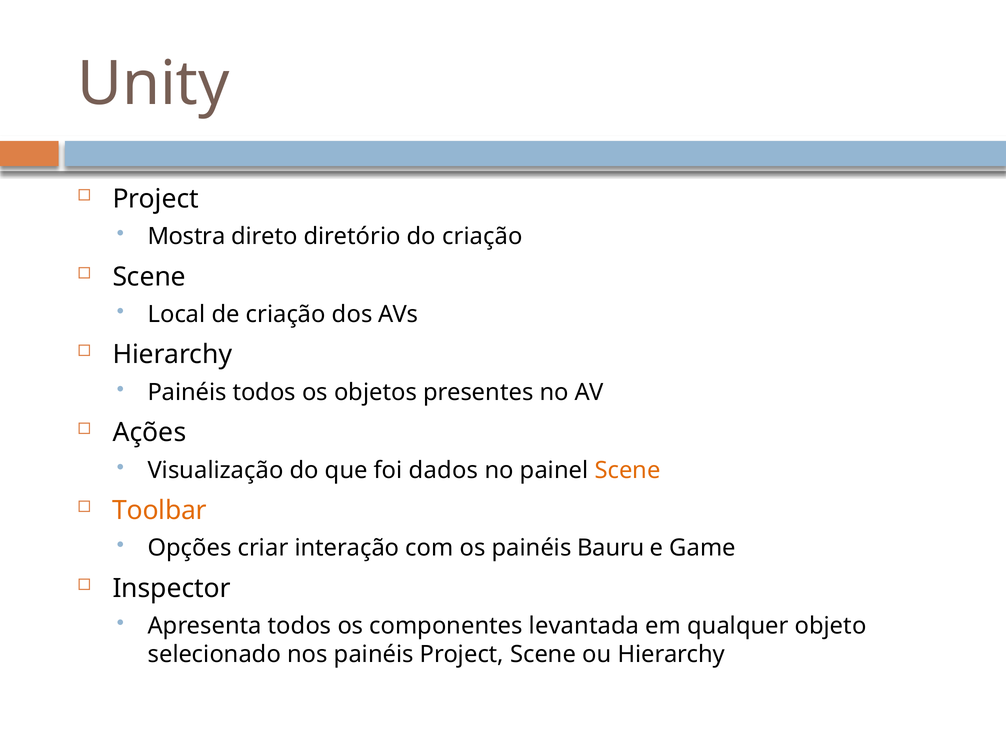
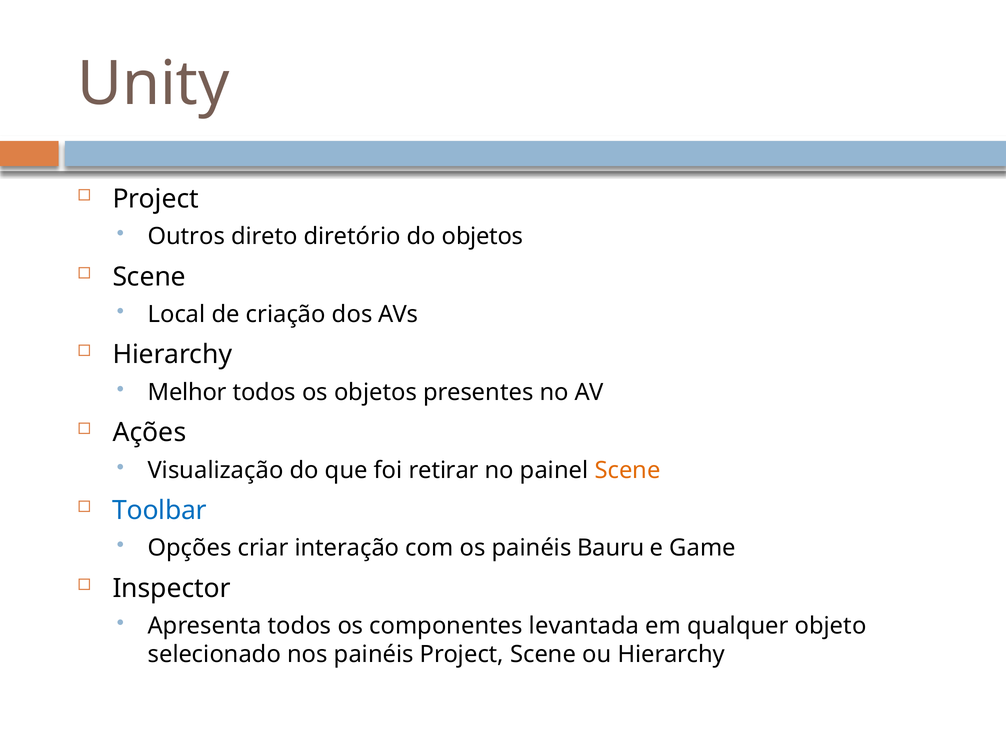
Mostra: Mostra -> Outros
do criação: criação -> objetos
Painéis at (187, 392): Painéis -> Melhor
dados: dados -> retirar
Toolbar colour: orange -> blue
